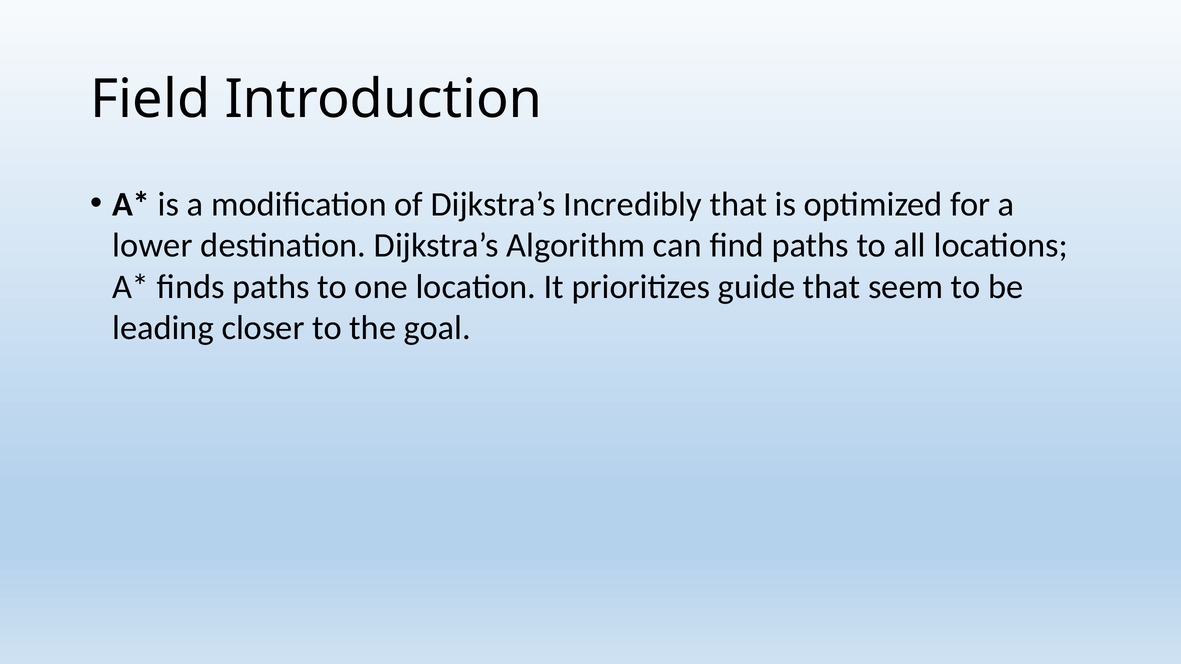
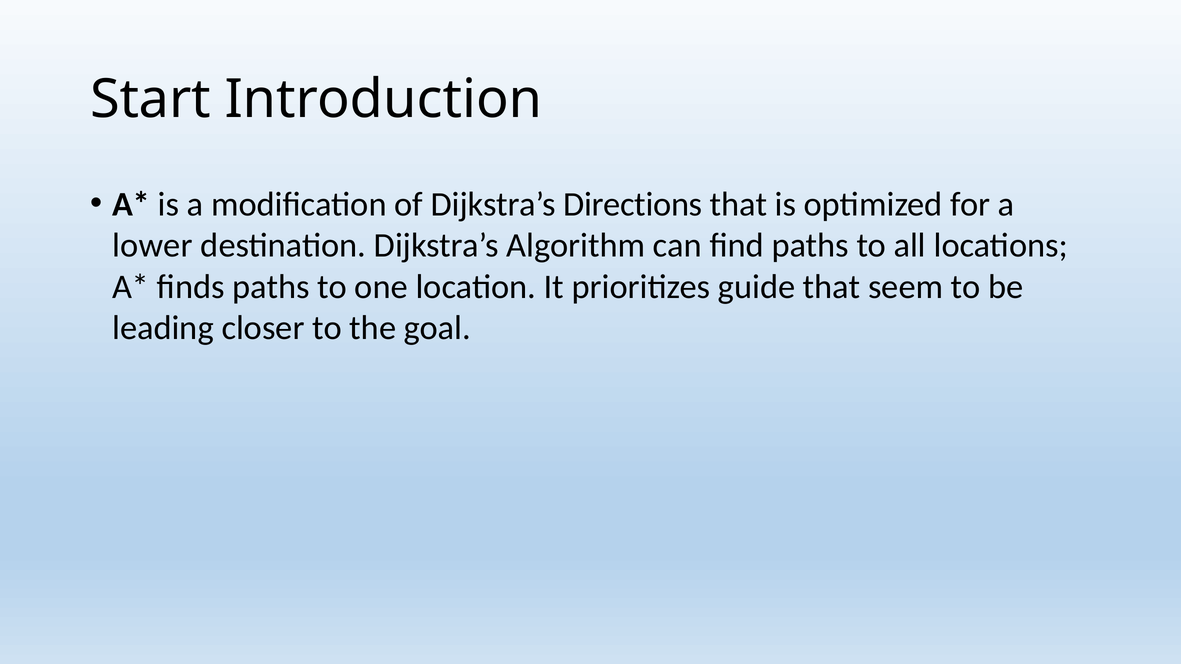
Field: Field -> Start
Incredibly: Incredibly -> Directions
